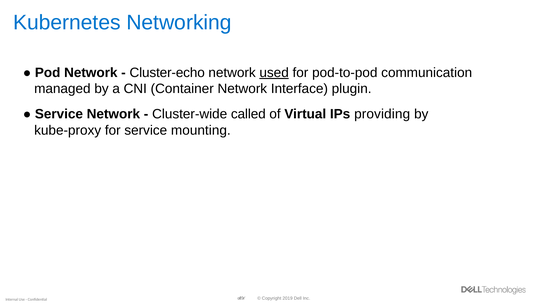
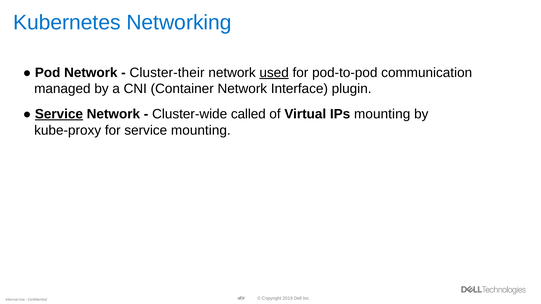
Cluster-echo: Cluster-echo -> Cluster-their
Service at (59, 114) underline: none -> present
IPs providing: providing -> mounting
